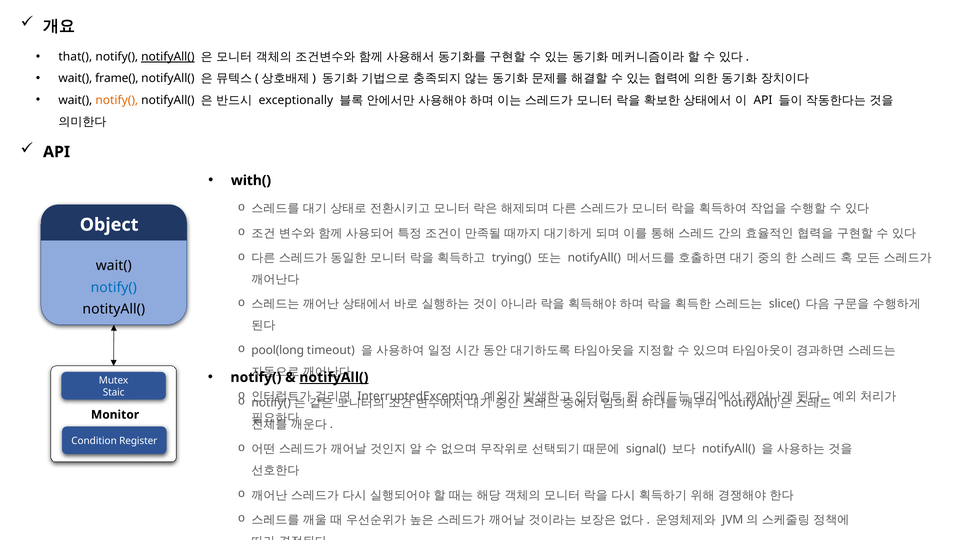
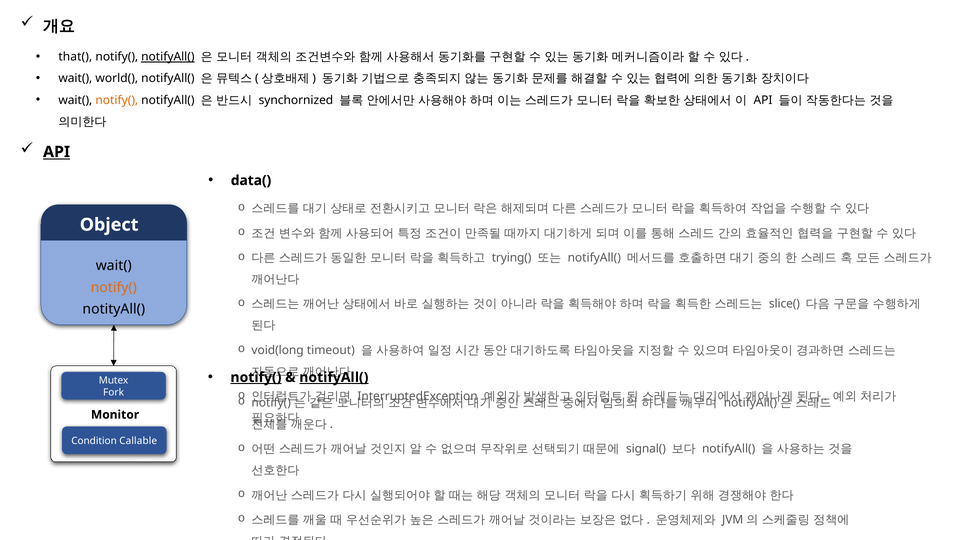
frame(: frame( -> world(
exceptionally: exceptionally -> synchornized
API at (57, 152) underline: none -> present
with(: with( -> data(
notify( at (114, 287) colour: blue -> orange
pool(long: pool(long -> void(long
notify( at (256, 377) underline: none -> present
Staic: Staic -> Fork
Register: Register -> Callable
